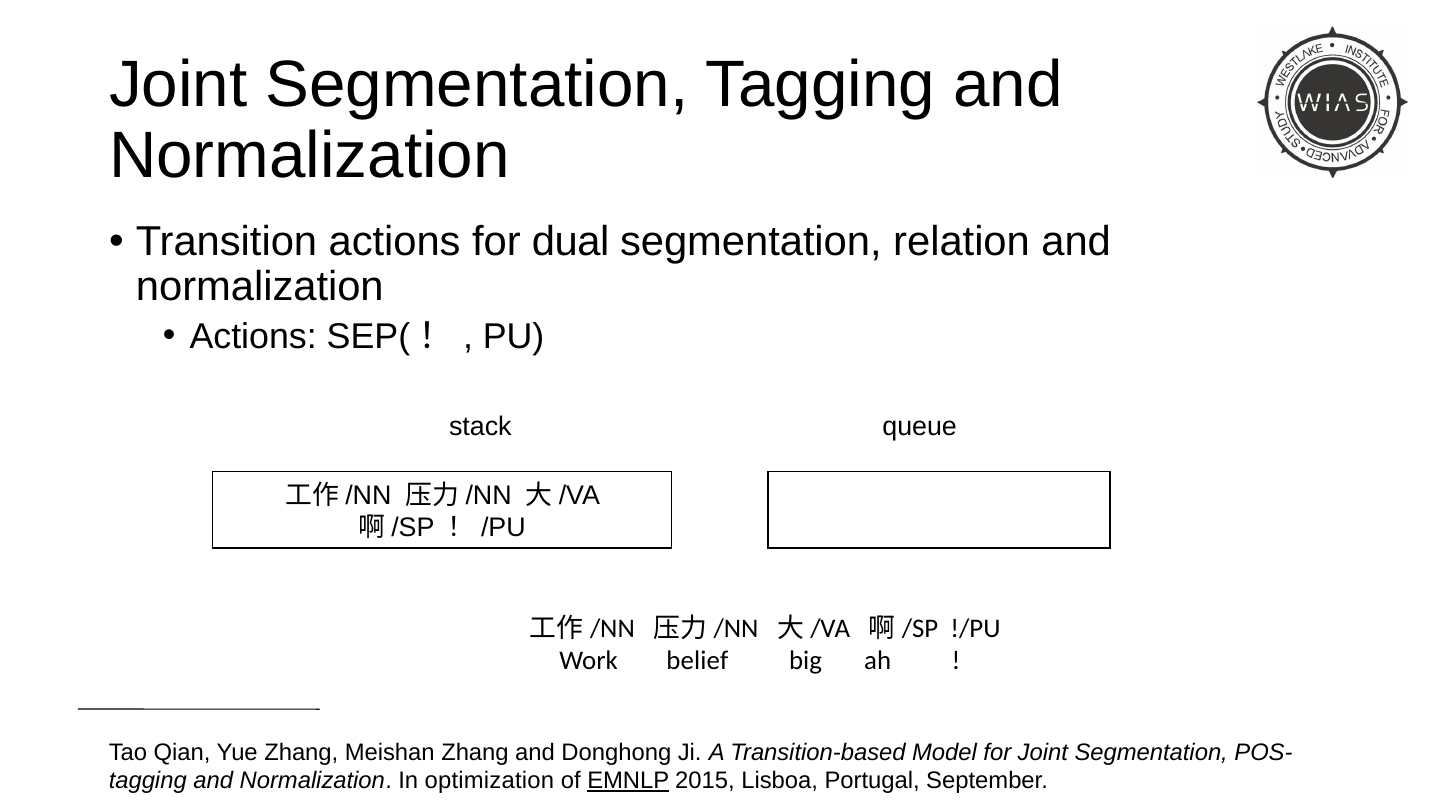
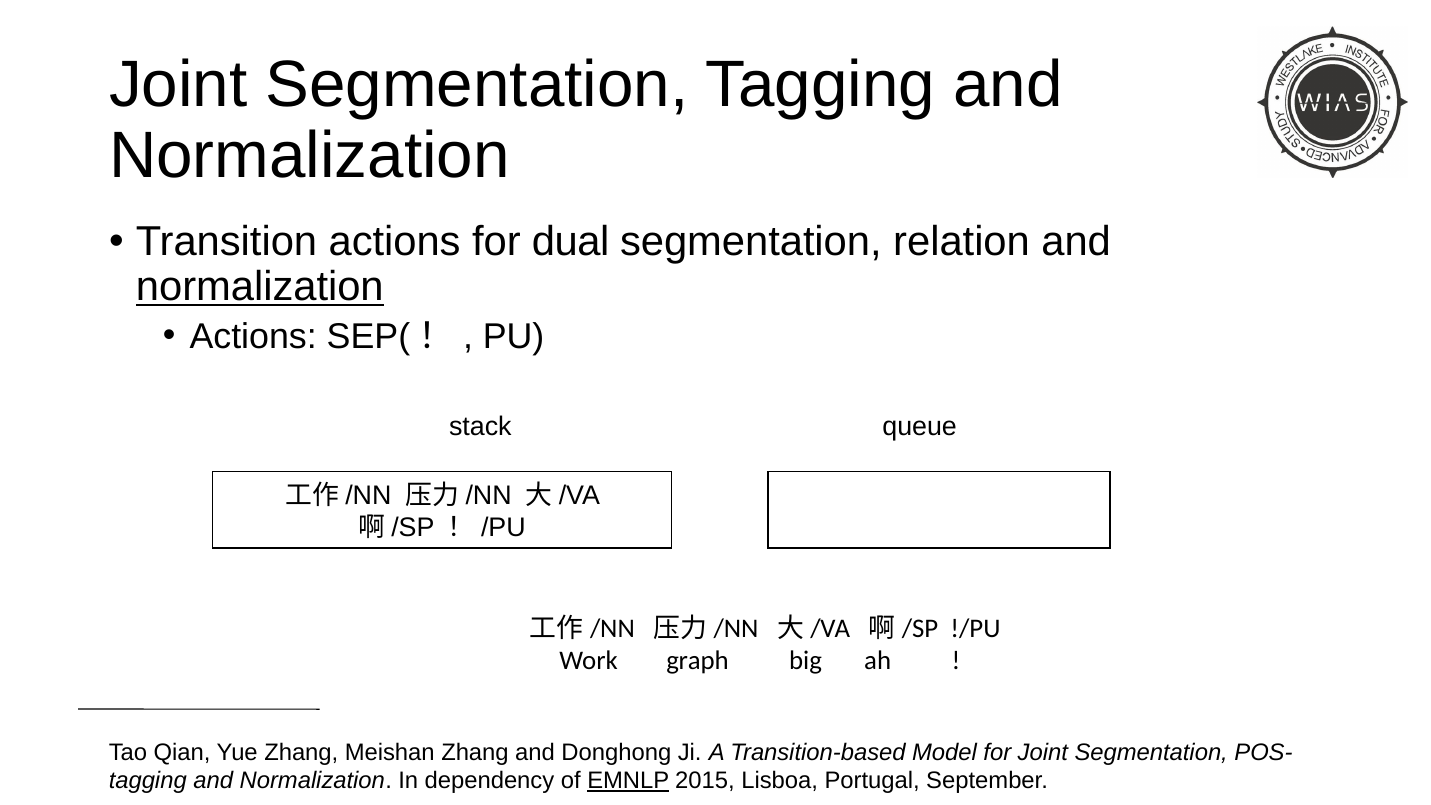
normalization at (260, 287) underline: none -> present
belief: belief -> graph
optimization: optimization -> dependency
